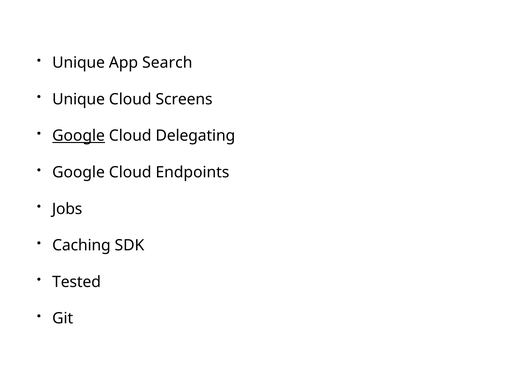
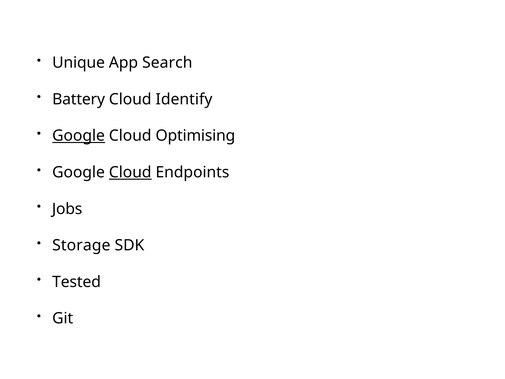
Unique at (79, 99): Unique -> Battery
Screens: Screens -> Identify
Delegating: Delegating -> Optimising
Cloud at (130, 172) underline: none -> present
Caching: Caching -> Storage
